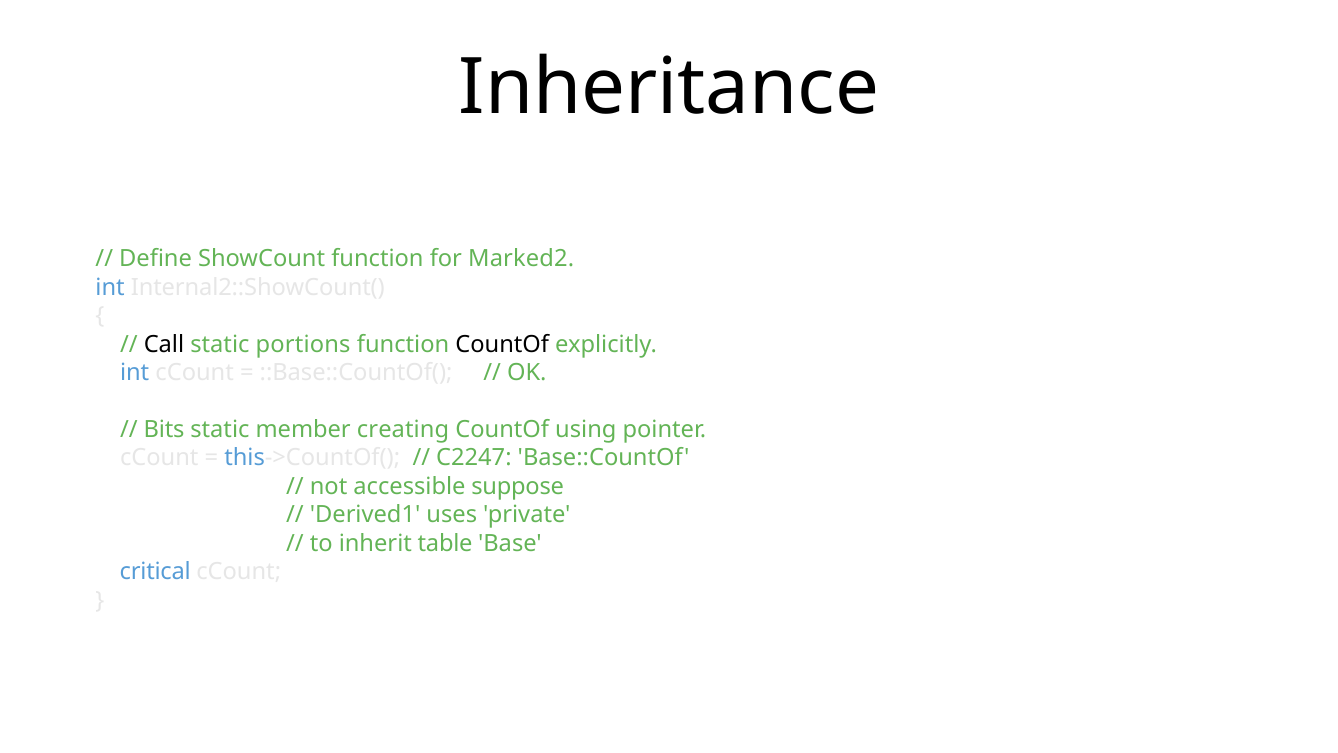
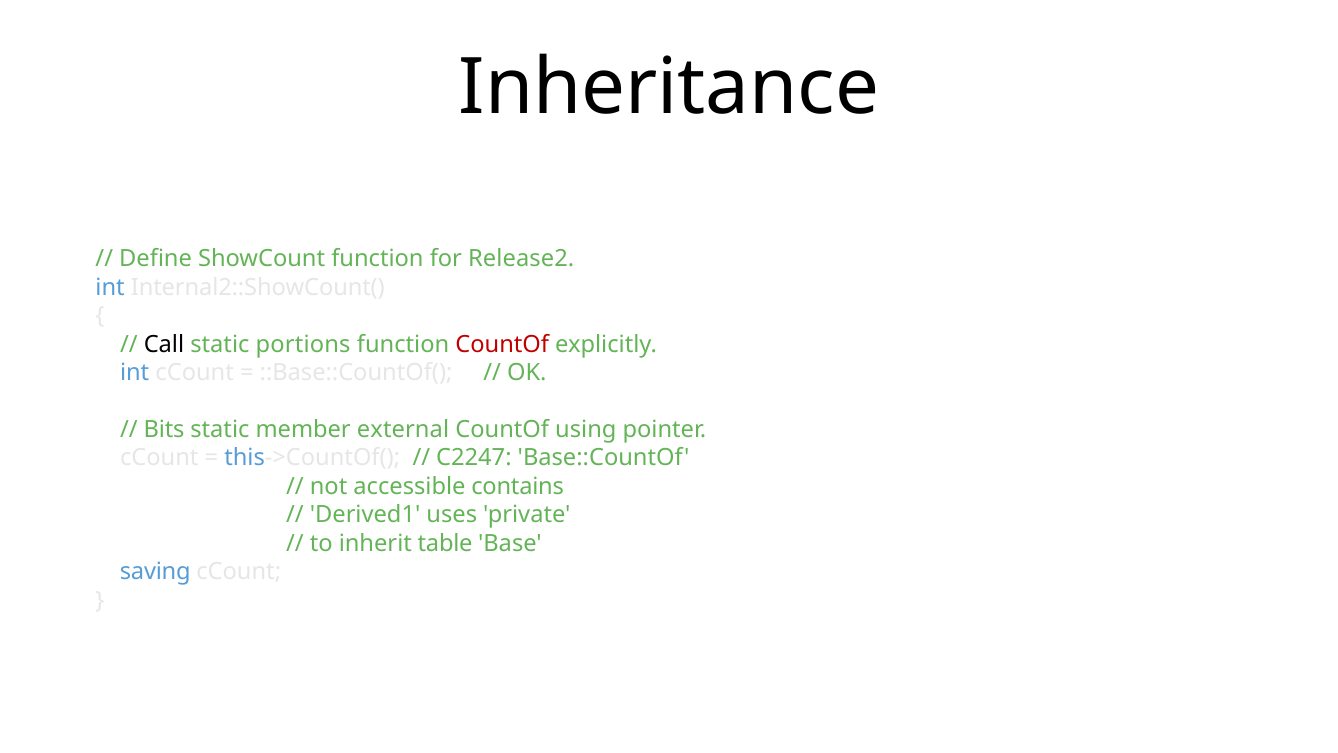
Marked2: Marked2 -> Release2
CountOf at (502, 344) colour: black -> red
creating: creating -> external
suppose: suppose -> contains
critical: critical -> saving
